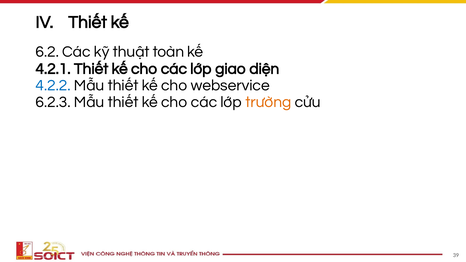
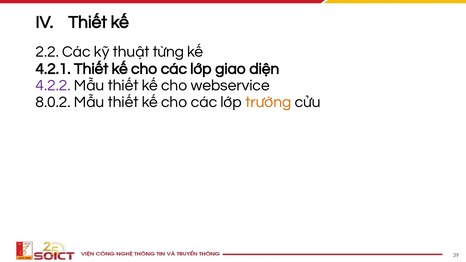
6.2: 6.2 -> 2.2
toàn: toàn -> từng
4.2.2 colour: blue -> purple
6.2.3: 6.2.3 -> 8.0.2
